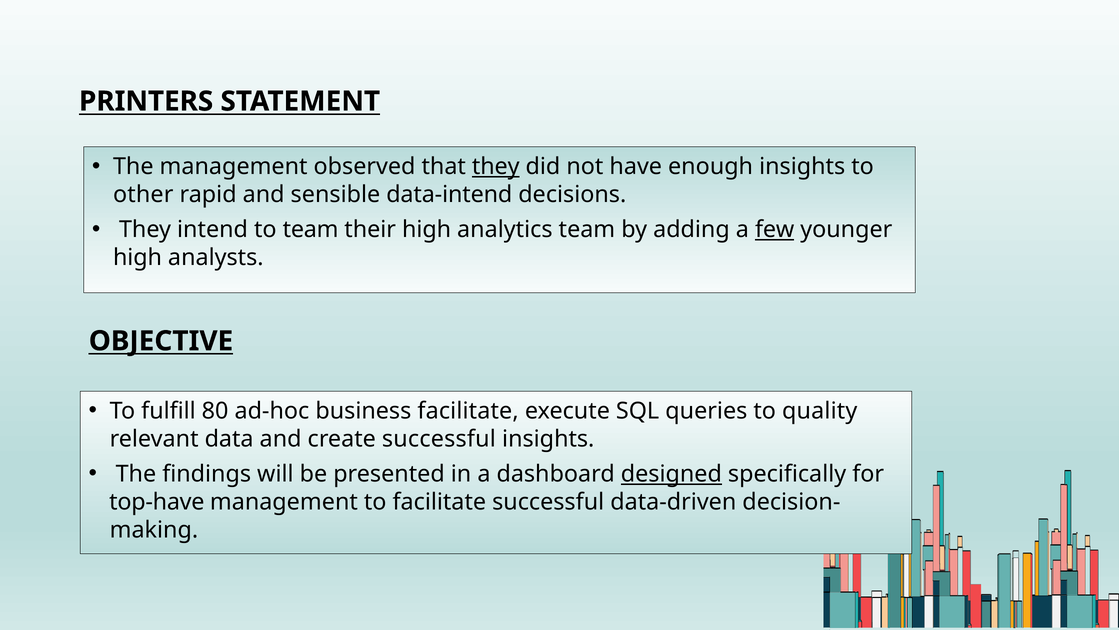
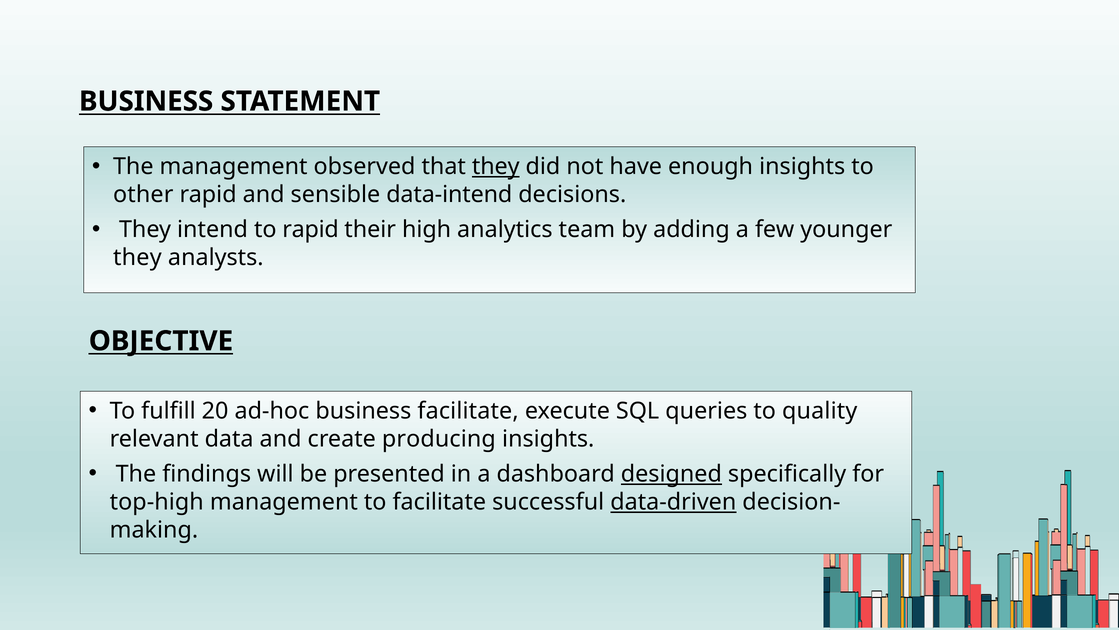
PRINTERS at (146, 101): PRINTERS -> BUSINESS
to team: team -> rapid
few underline: present -> none
high at (138, 258): high -> they
80: 80 -> 20
create successful: successful -> producing
top-have: top-have -> top-high
data-driven underline: none -> present
